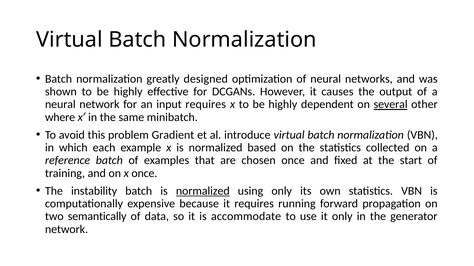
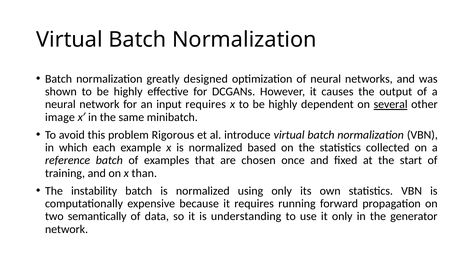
where: where -> image
Gradient: Gradient -> Rigorous
x once: once -> than
normalized at (203, 191) underline: present -> none
accommodate: accommodate -> understanding
